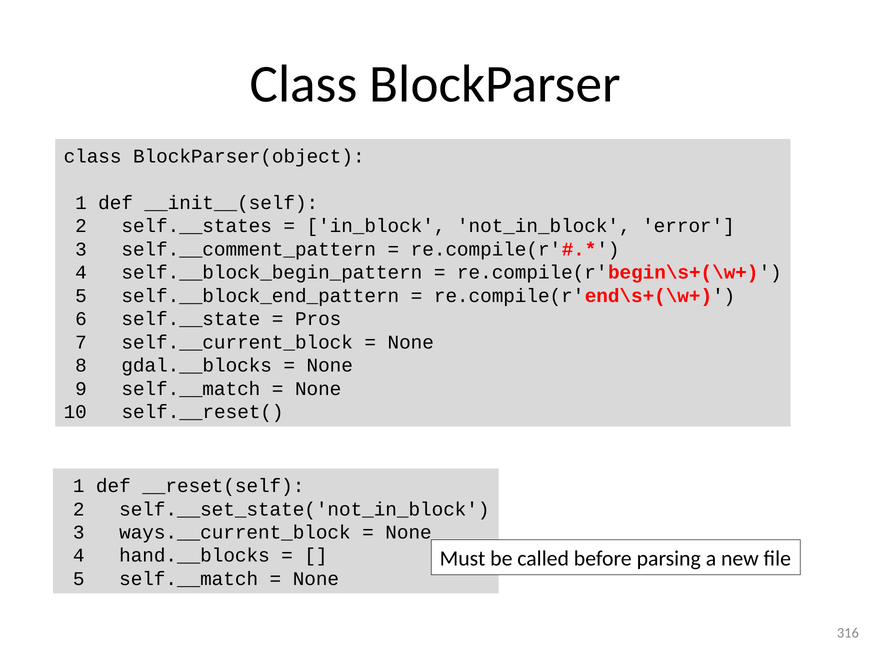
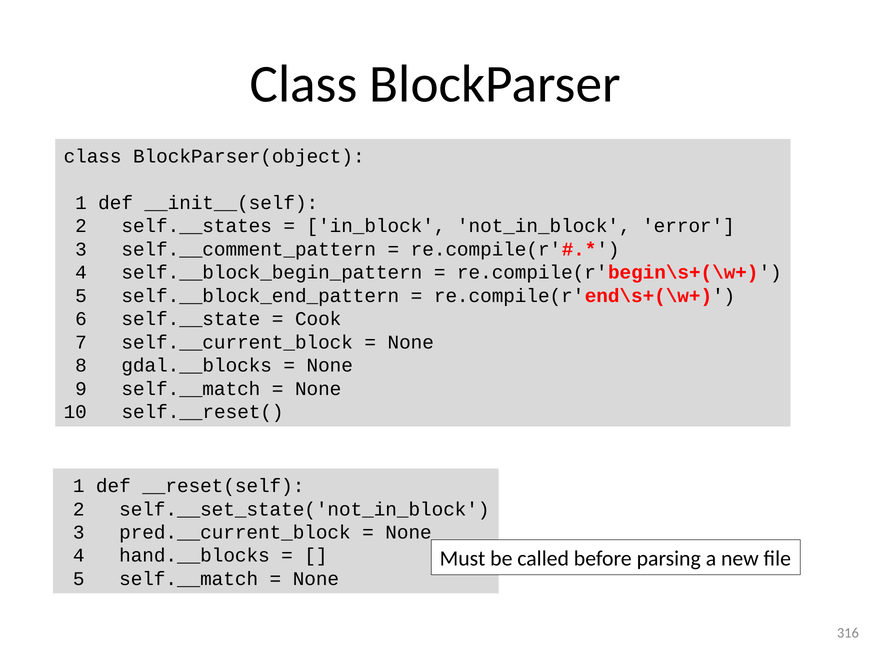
Pros: Pros -> Cook
ways.__current_block: ways.__current_block -> pred.__current_block
